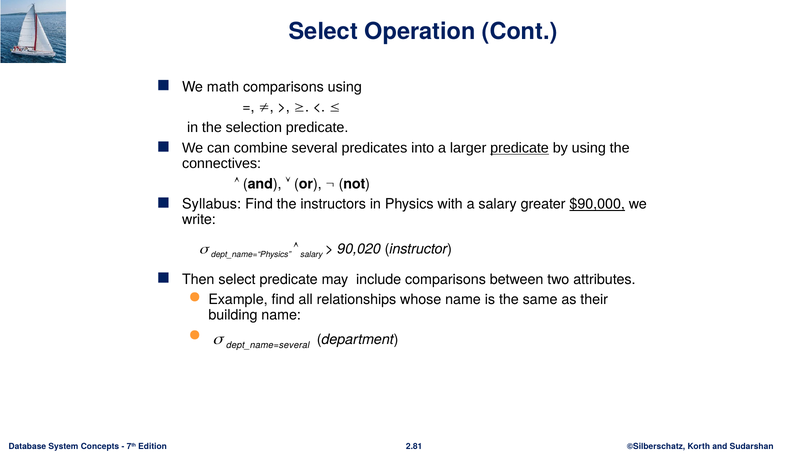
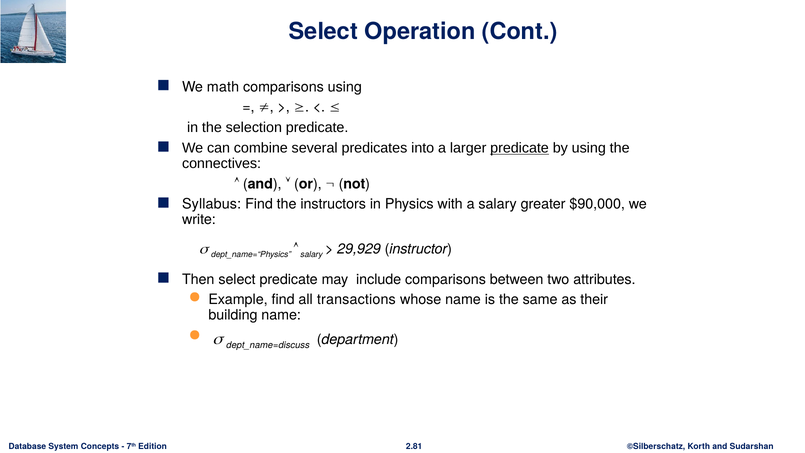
$90,000 underline: present -> none
90,020: 90,020 -> 29,929
relationships: relationships -> transactions
dept_name=several: dept_name=several -> dept_name=discuss
